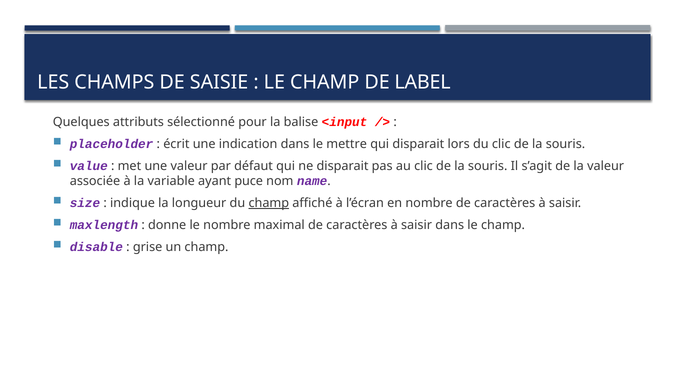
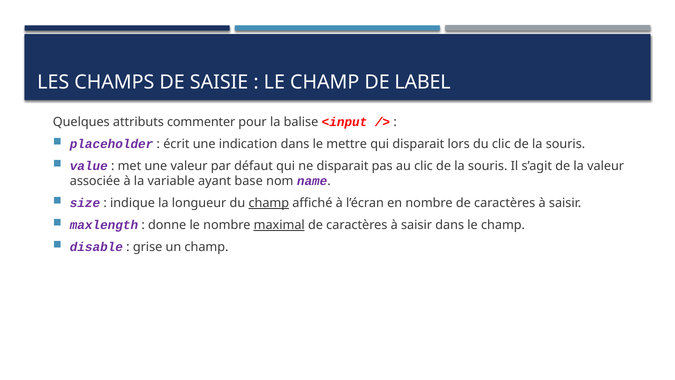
sélectionné: sélectionné -> commenter
puce: puce -> base
maximal underline: none -> present
